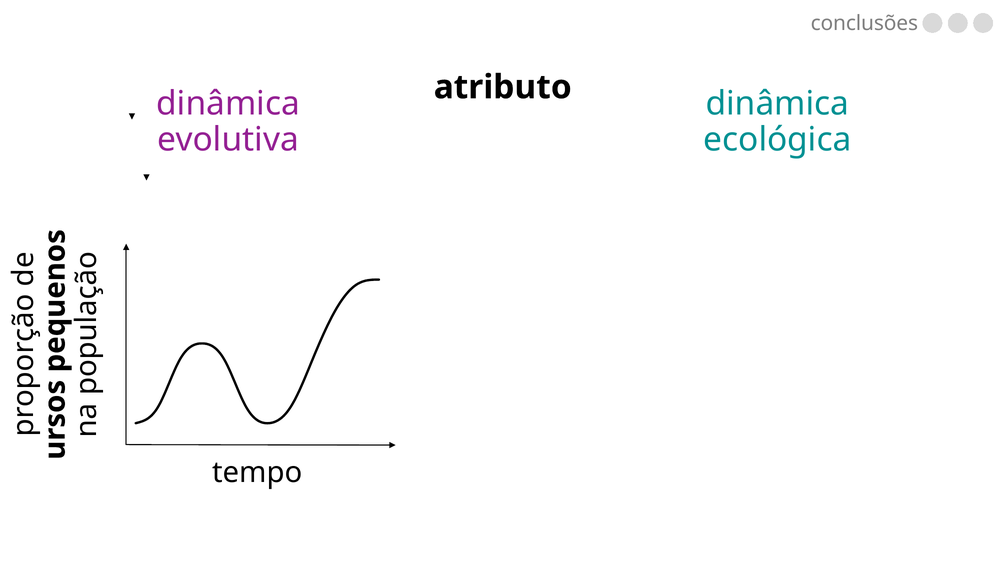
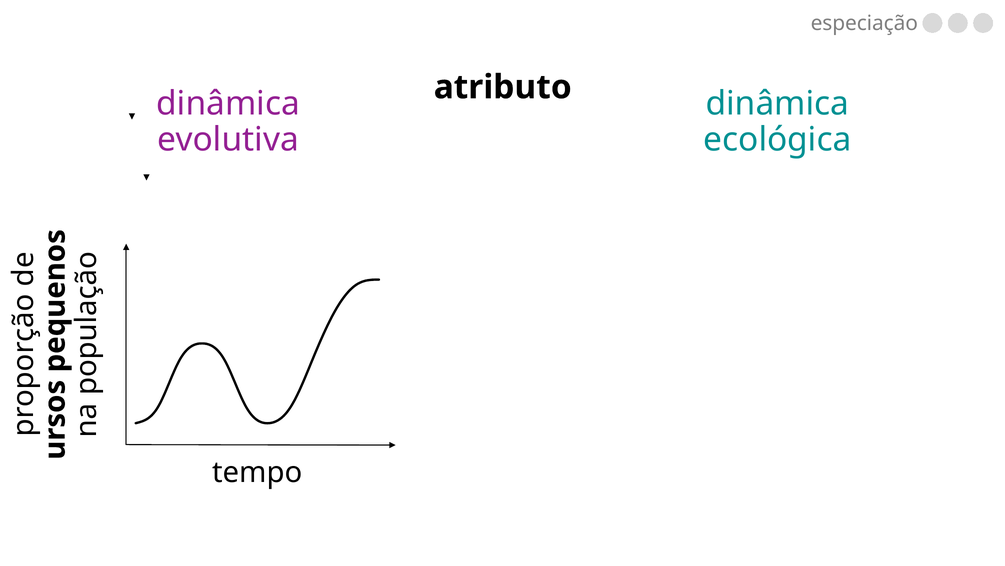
conclusões: conclusões -> especiação
